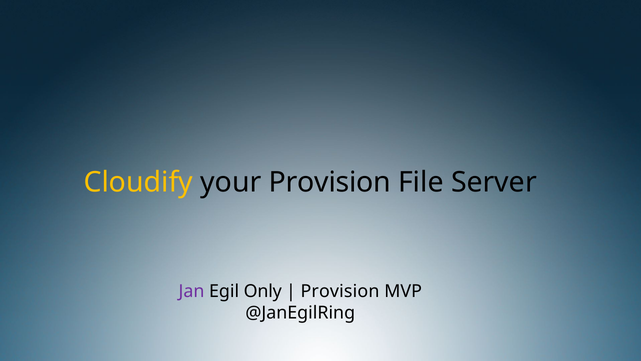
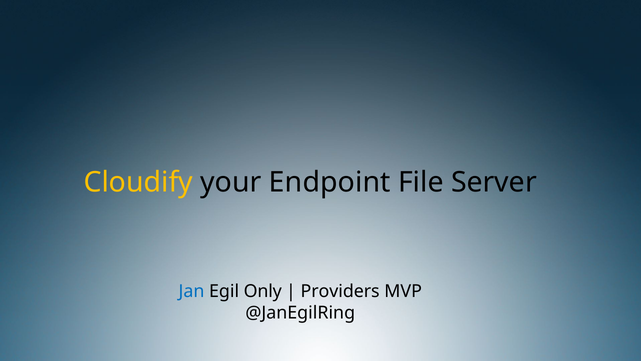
your Provision: Provision -> Endpoint
Jan colour: purple -> blue
Provision at (340, 291): Provision -> Providers
